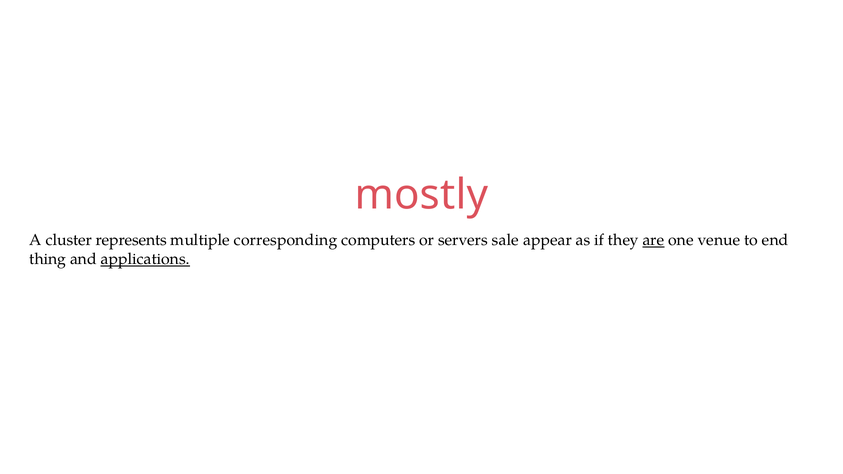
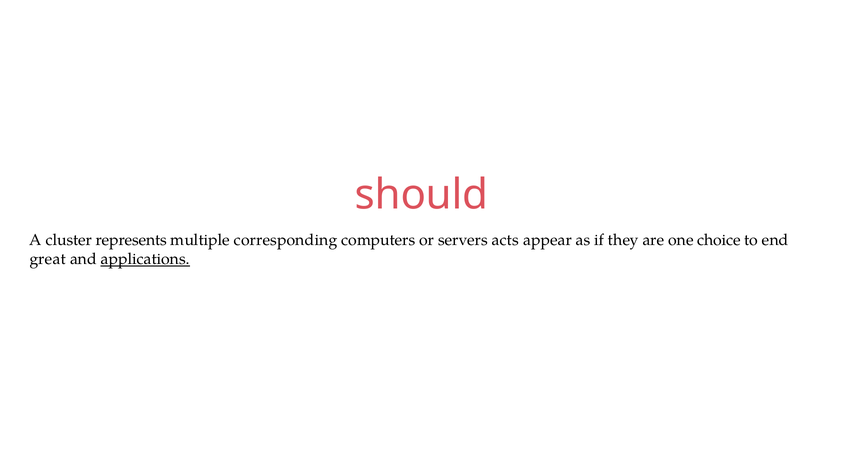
mostly: mostly -> should
sale: sale -> acts
are underline: present -> none
venue: venue -> choice
thing: thing -> great
